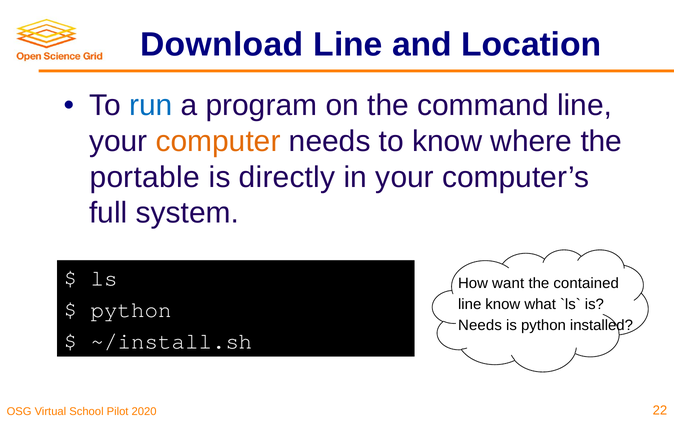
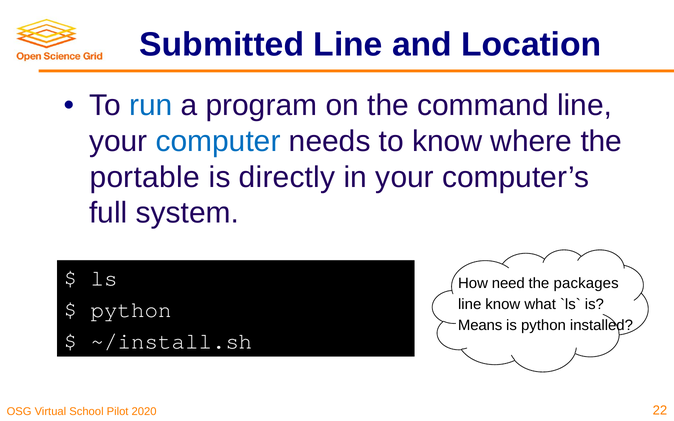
Download: Download -> Submitted
computer colour: orange -> blue
want: want -> need
contained: contained -> packages
Needs at (480, 325): Needs -> Means
